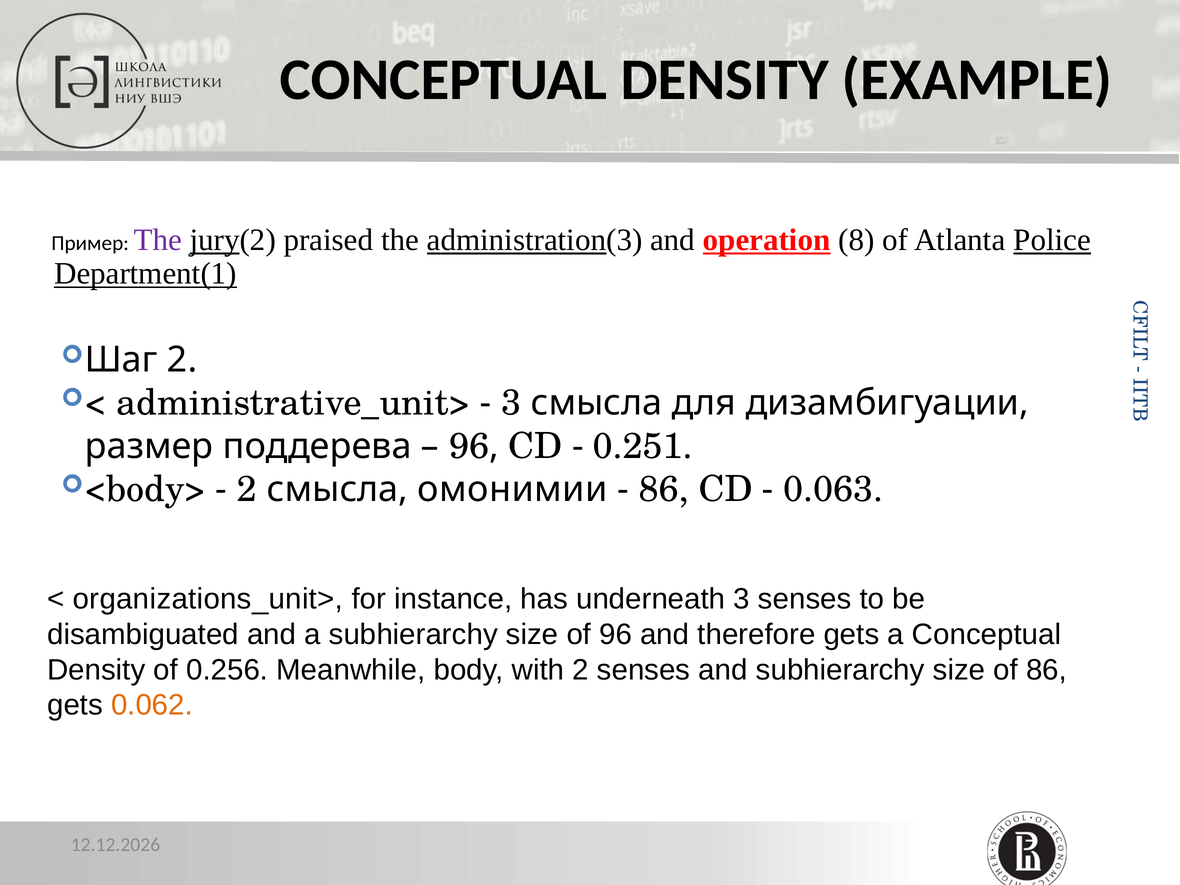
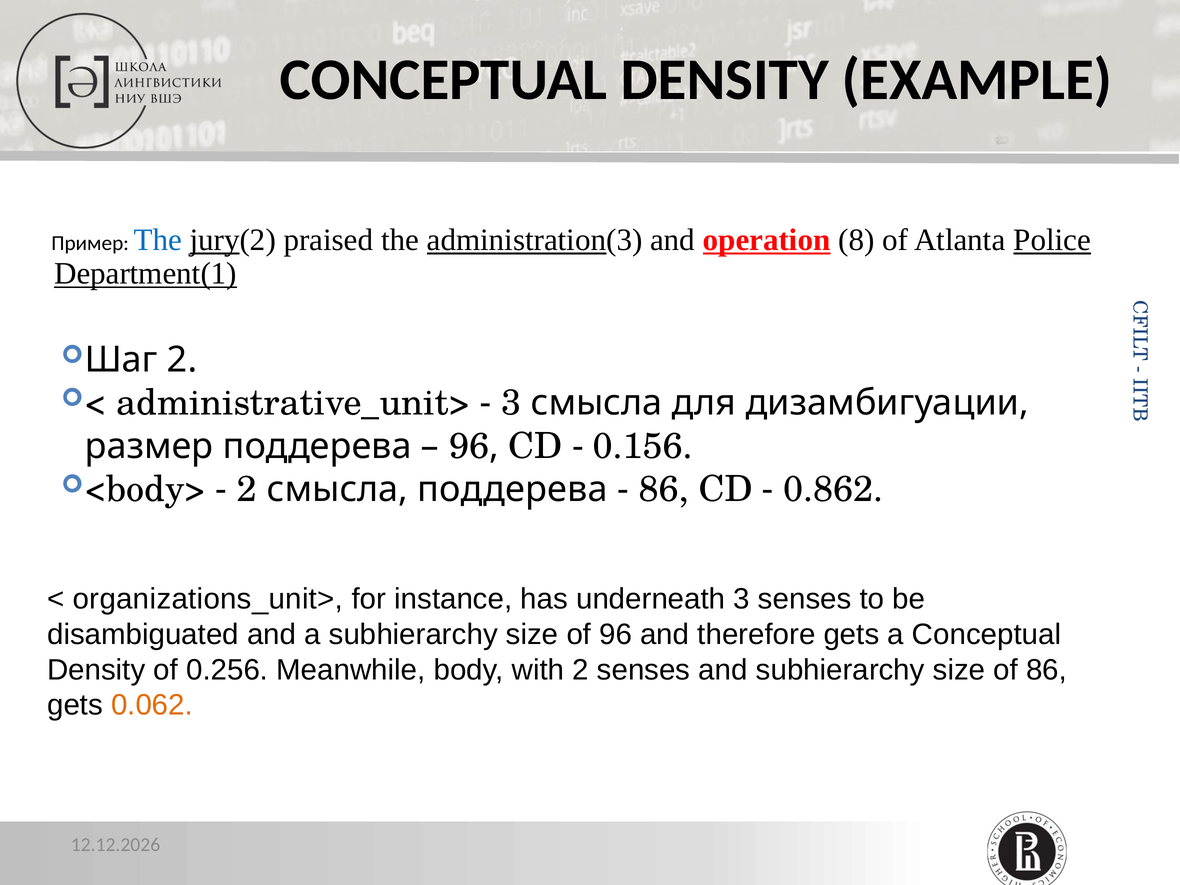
The at (158, 240) colour: purple -> blue
0.251: 0.251 -> 0.156
смысла омонимии: омонимии -> поддерева
0.063: 0.063 -> 0.862
